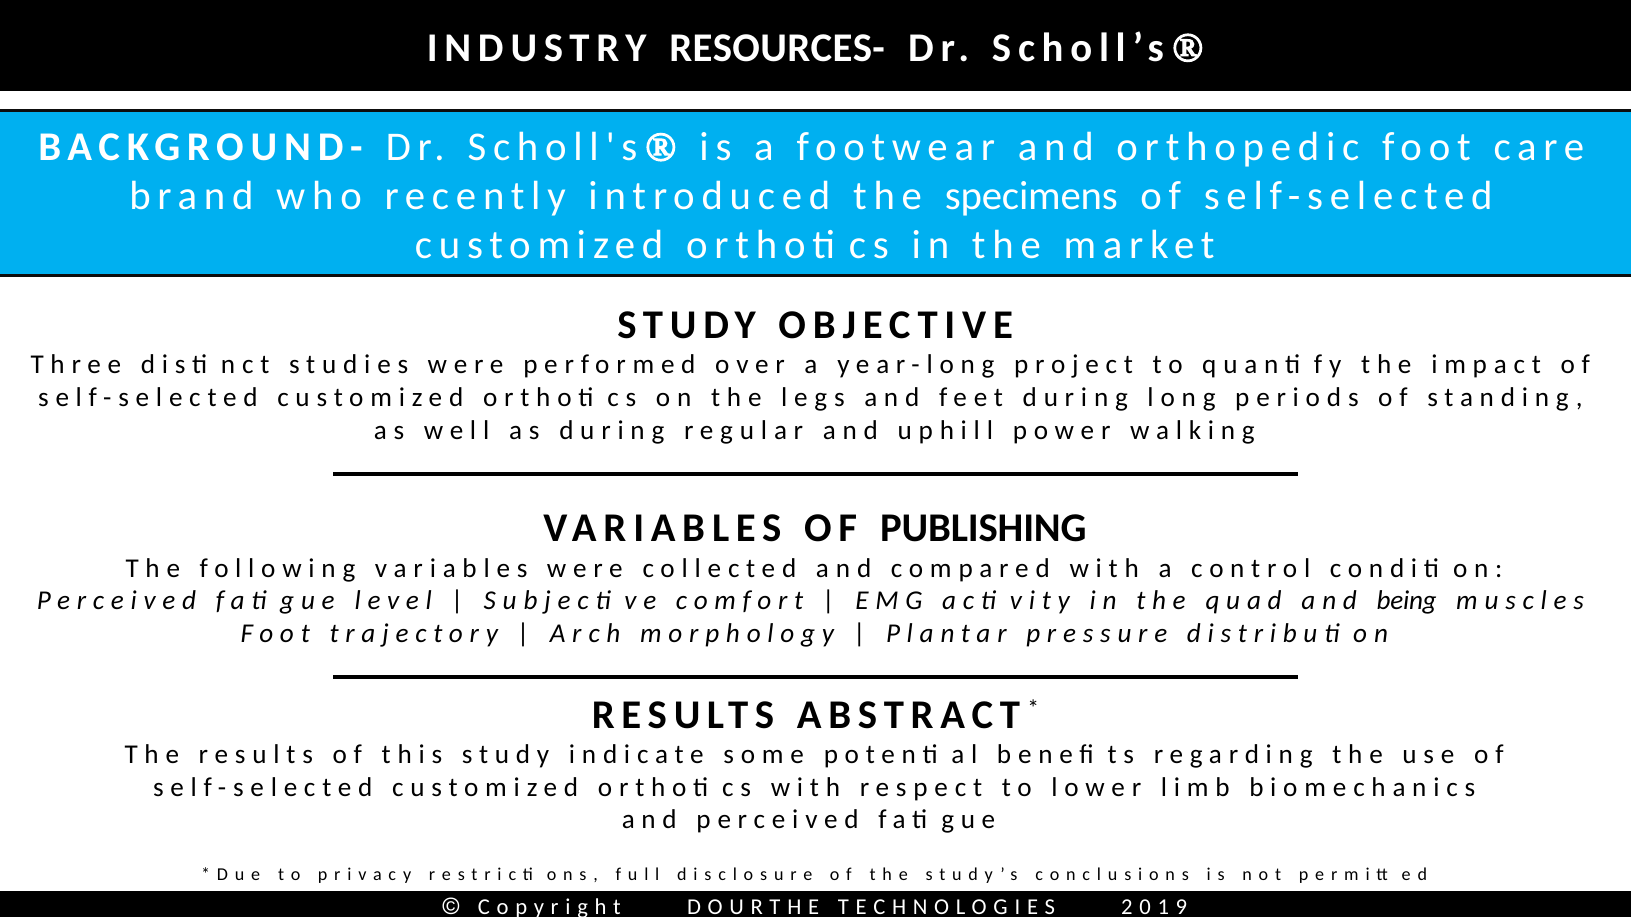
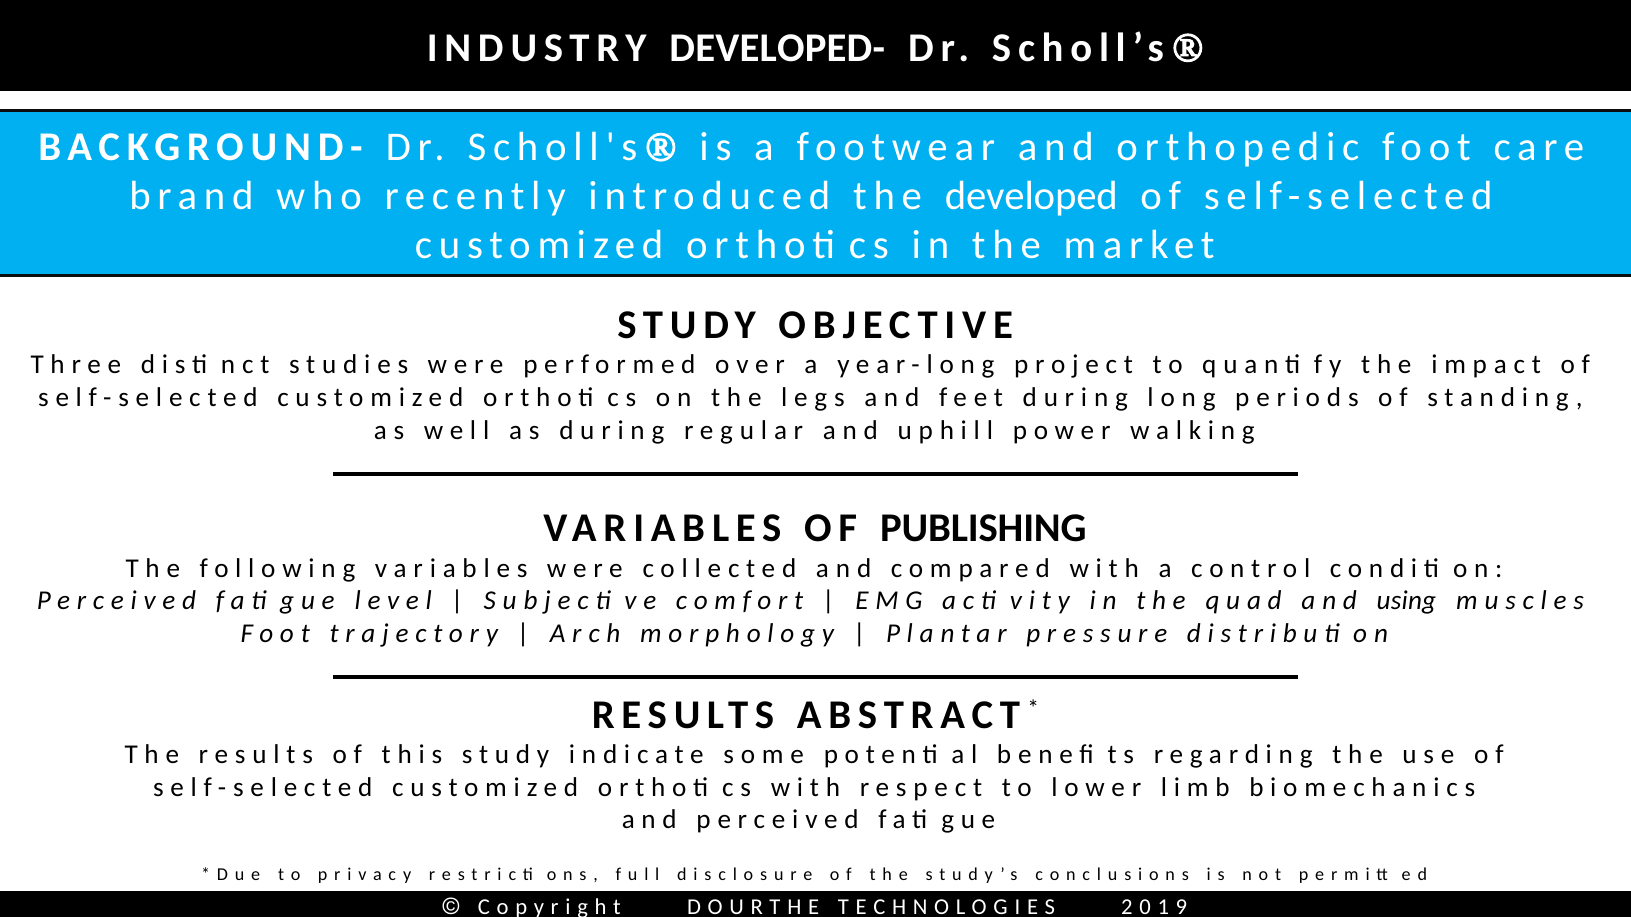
RESOURCES-: RESOURCES- -> DEVELOPED-
specimens: specimens -> developed
being: being -> using
